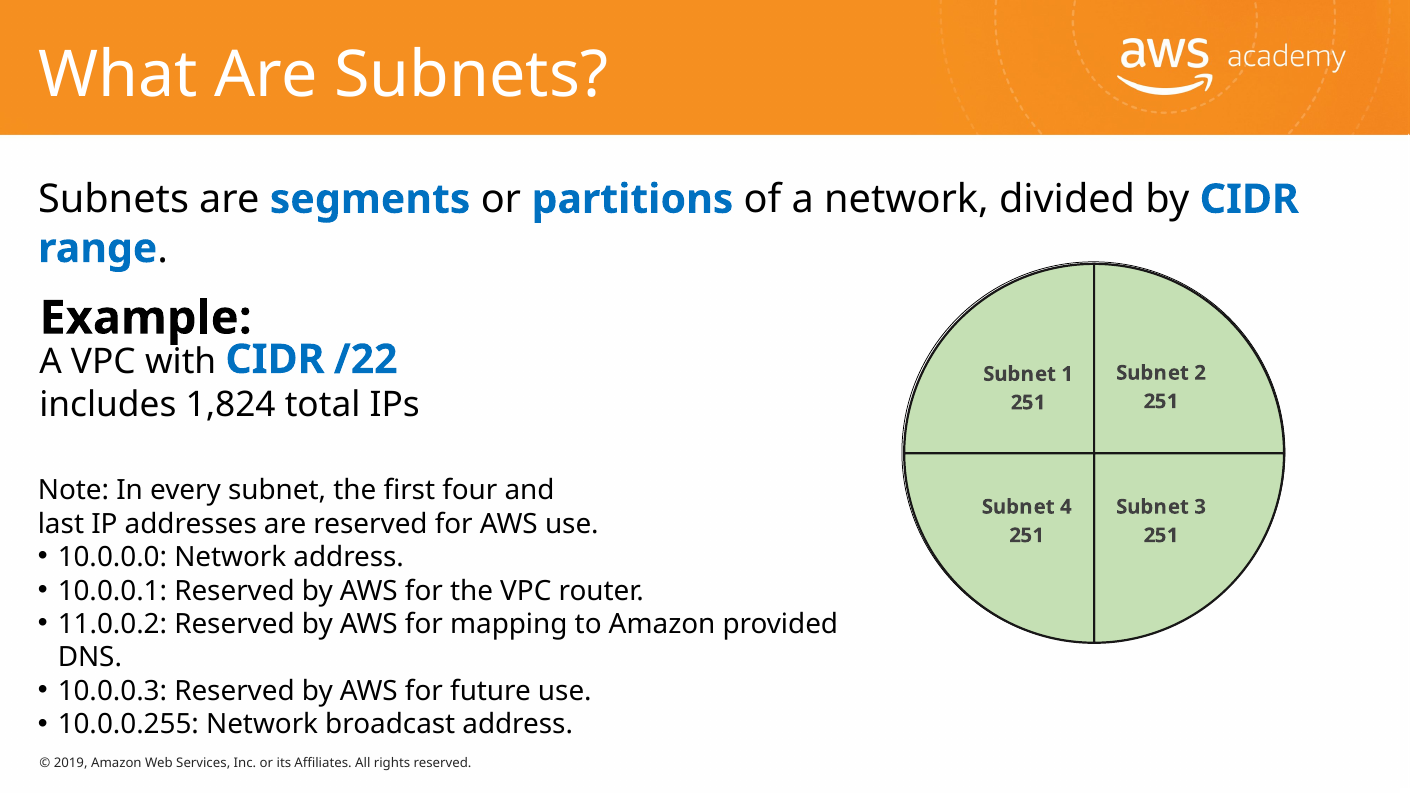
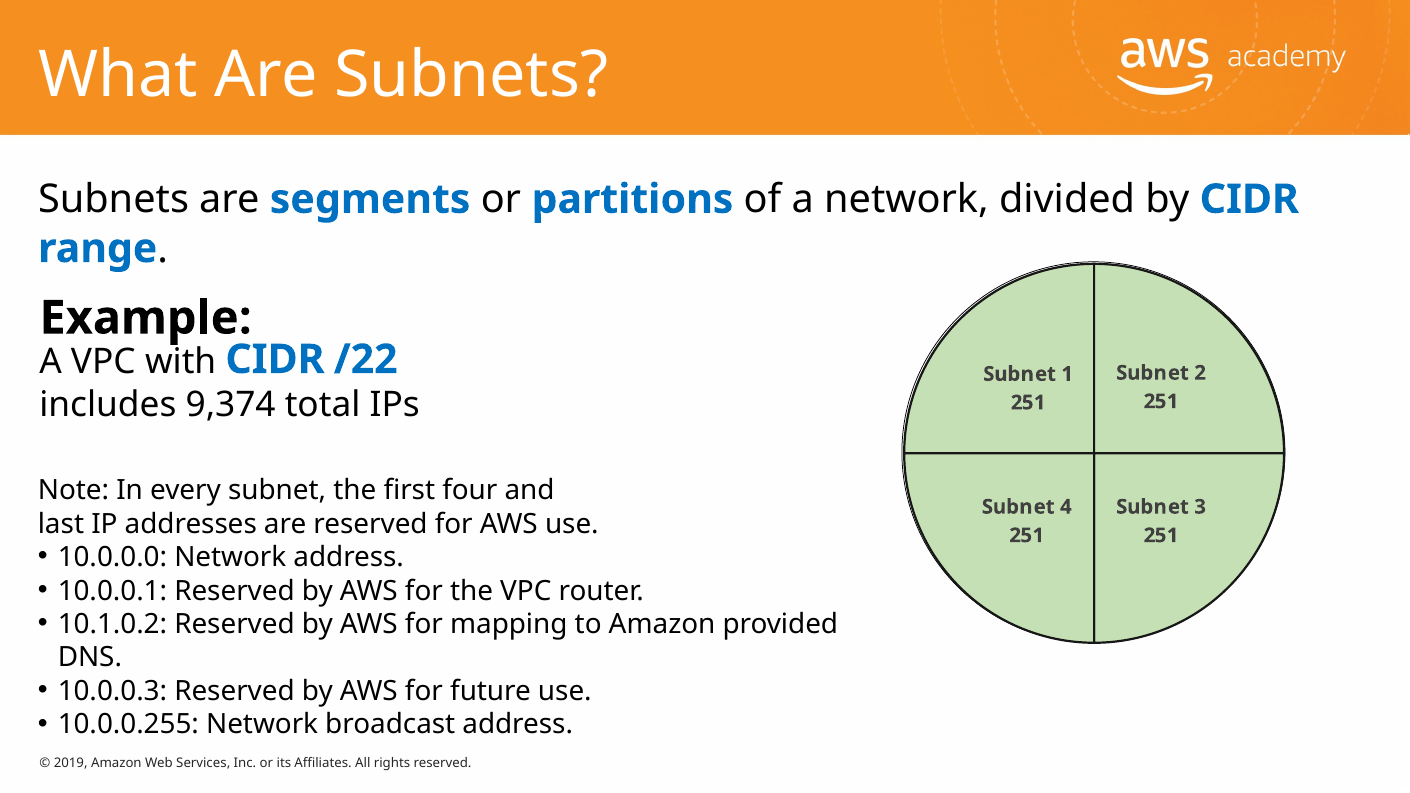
1,824: 1,824 -> 9,374
11.0.0.2: 11.0.0.2 -> 10.1.0.2
